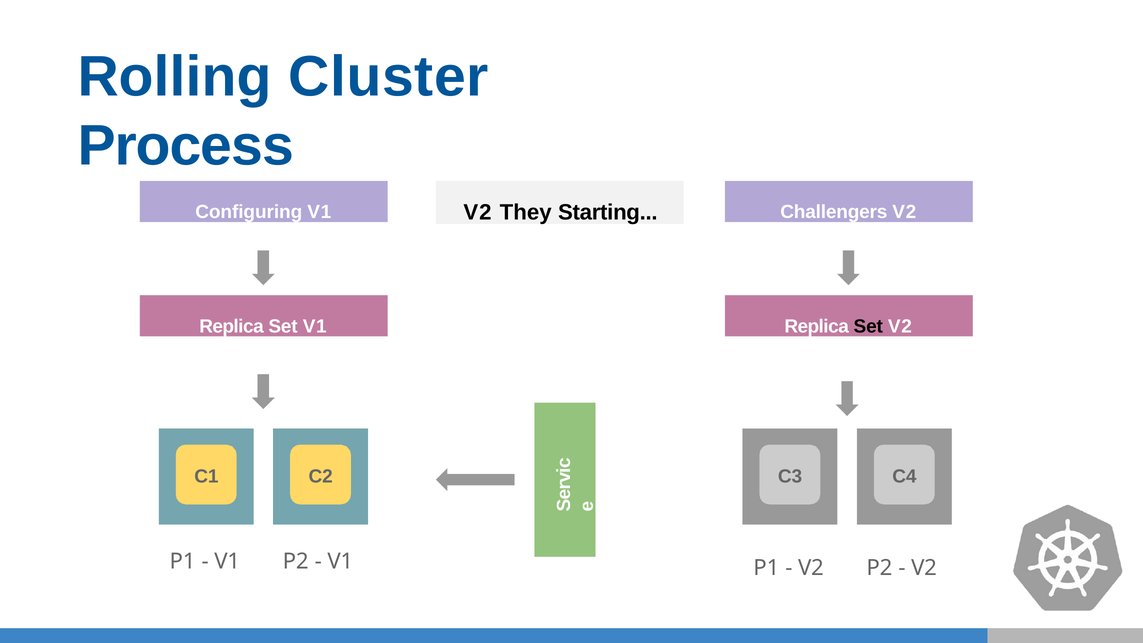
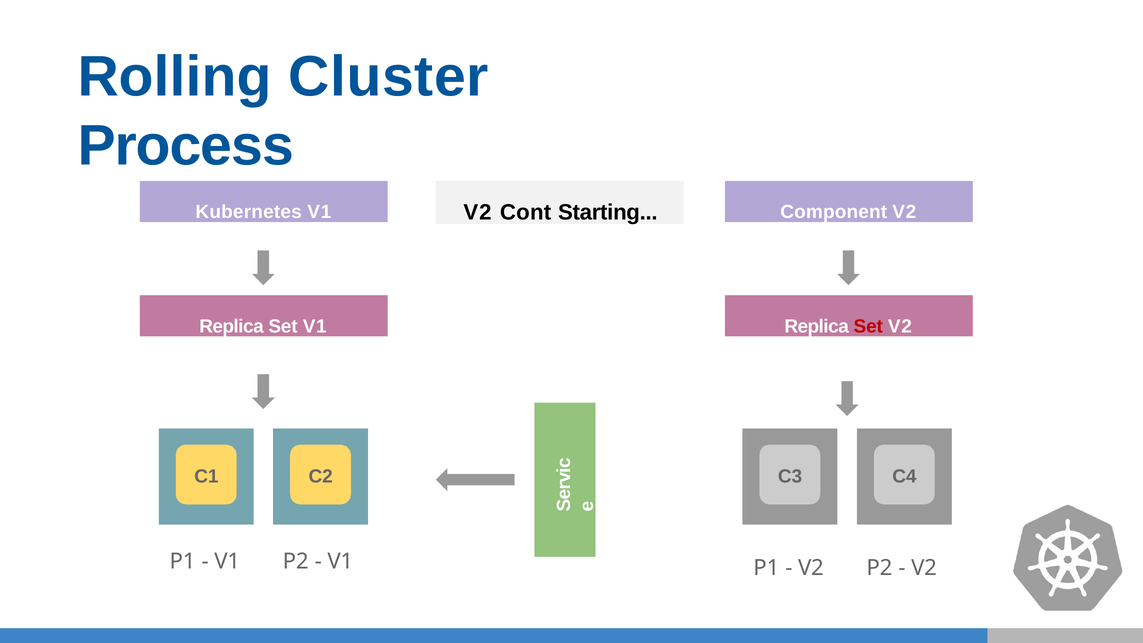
They: They -> Cont
Configuring: Configuring -> Kubernetes
Challengers: Challengers -> Component
Set at (868, 326) colour: black -> red
